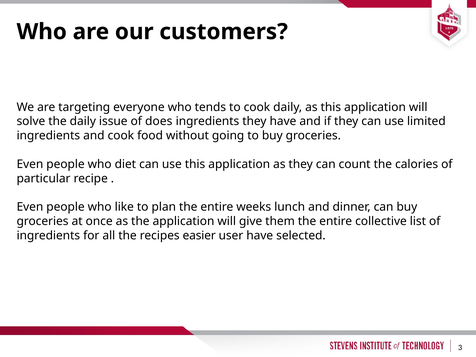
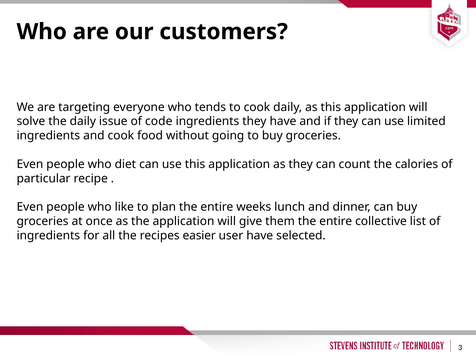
does: does -> code
